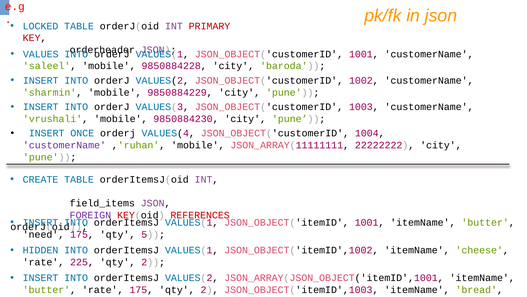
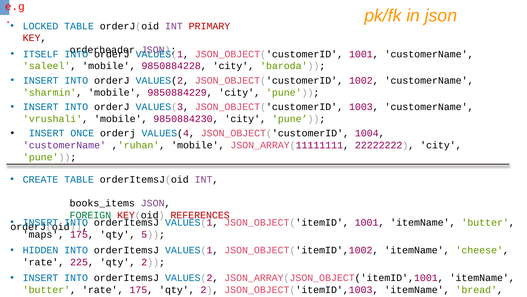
VALUES: VALUES -> ITSELF
field_items: field_items -> books_items
FOREIGN colour: purple -> green
need: need -> maps
